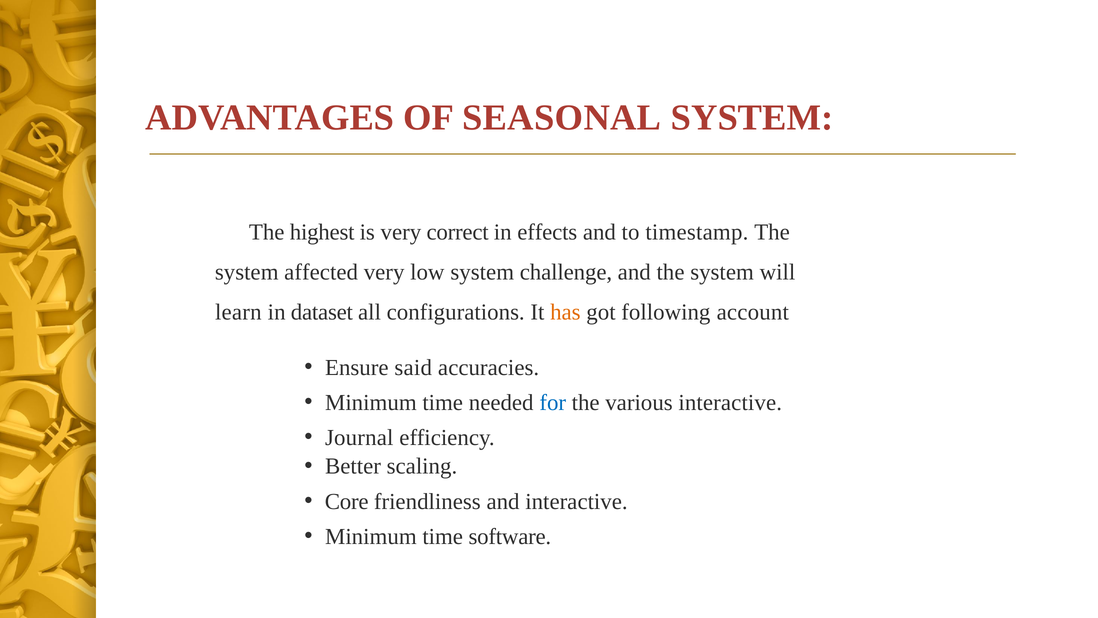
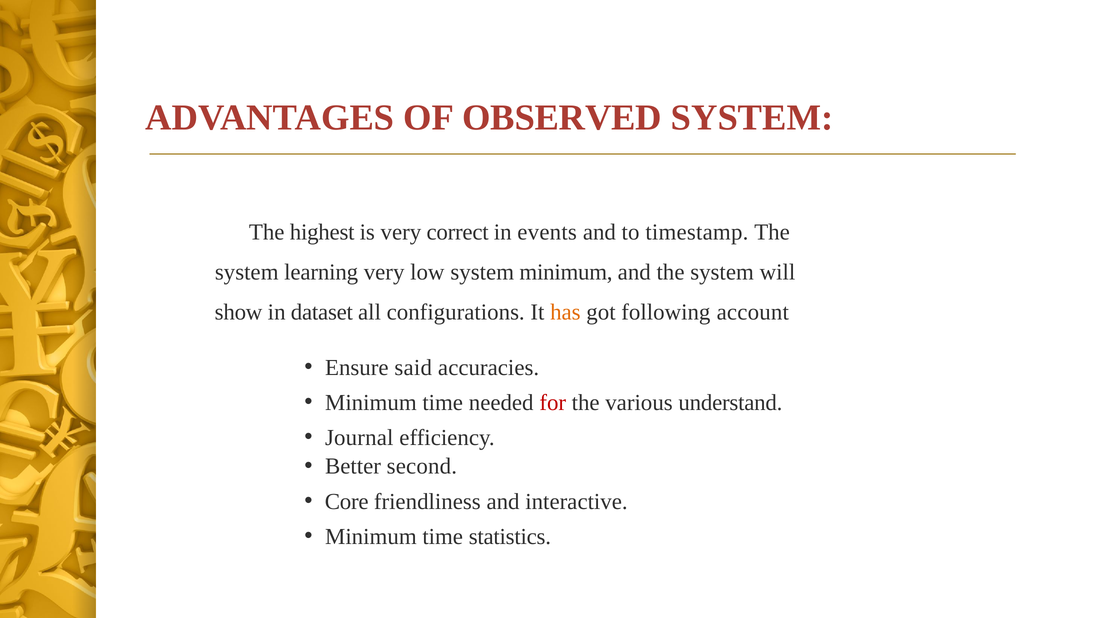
SEASONAL: SEASONAL -> OBSERVED
effects: effects -> events
affected: affected -> learning
system challenge: challenge -> minimum
learn: learn -> show
for colour: blue -> red
various interactive: interactive -> understand
scaling: scaling -> second
software: software -> statistics
